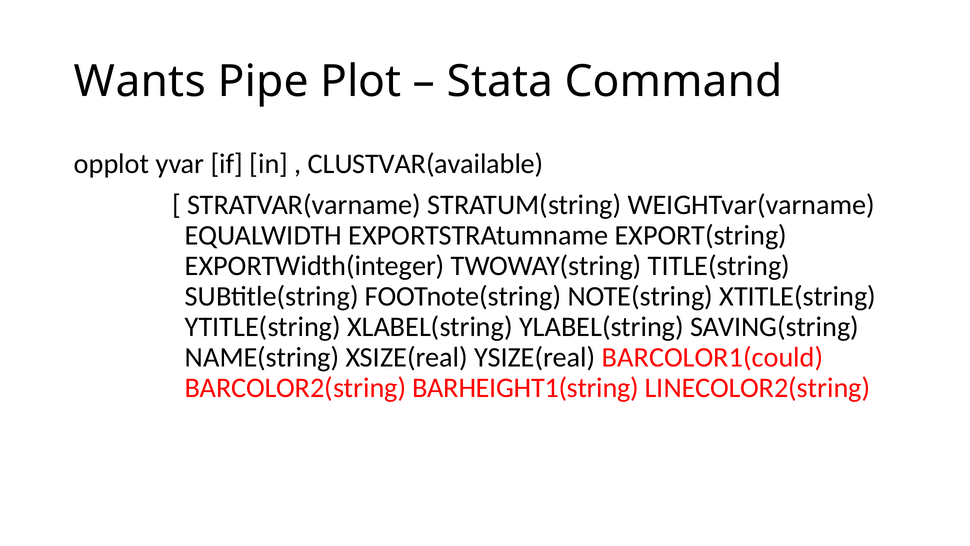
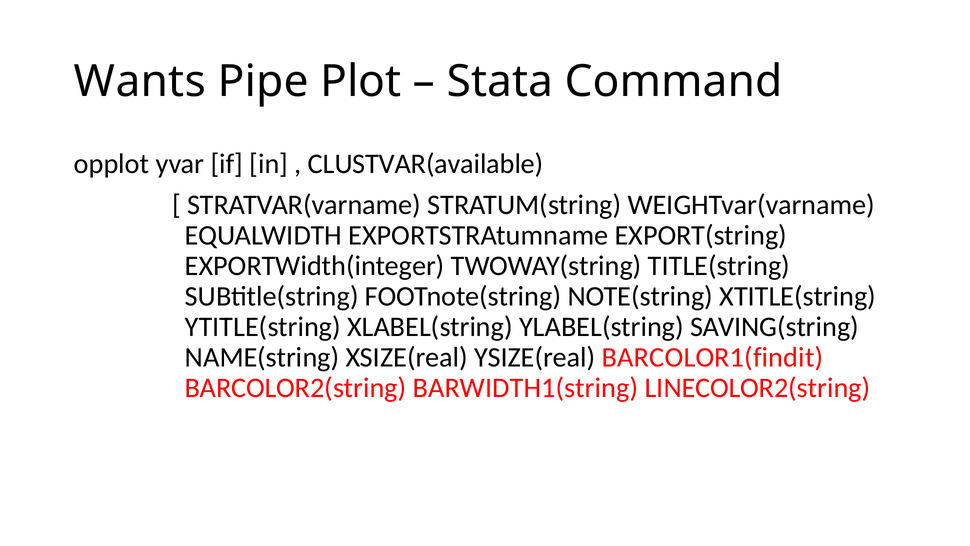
BARCOLOR1(could: BARCOLOR1(could -> BARCOLOR1(findit
BARHEIGHT1(string: BARHEIGHT1(string -> BARWIDTH1(string
